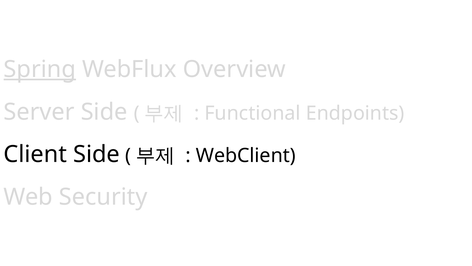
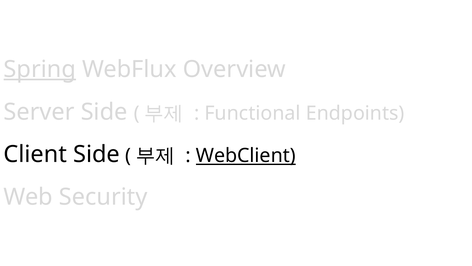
WebClient underline: none -> present
